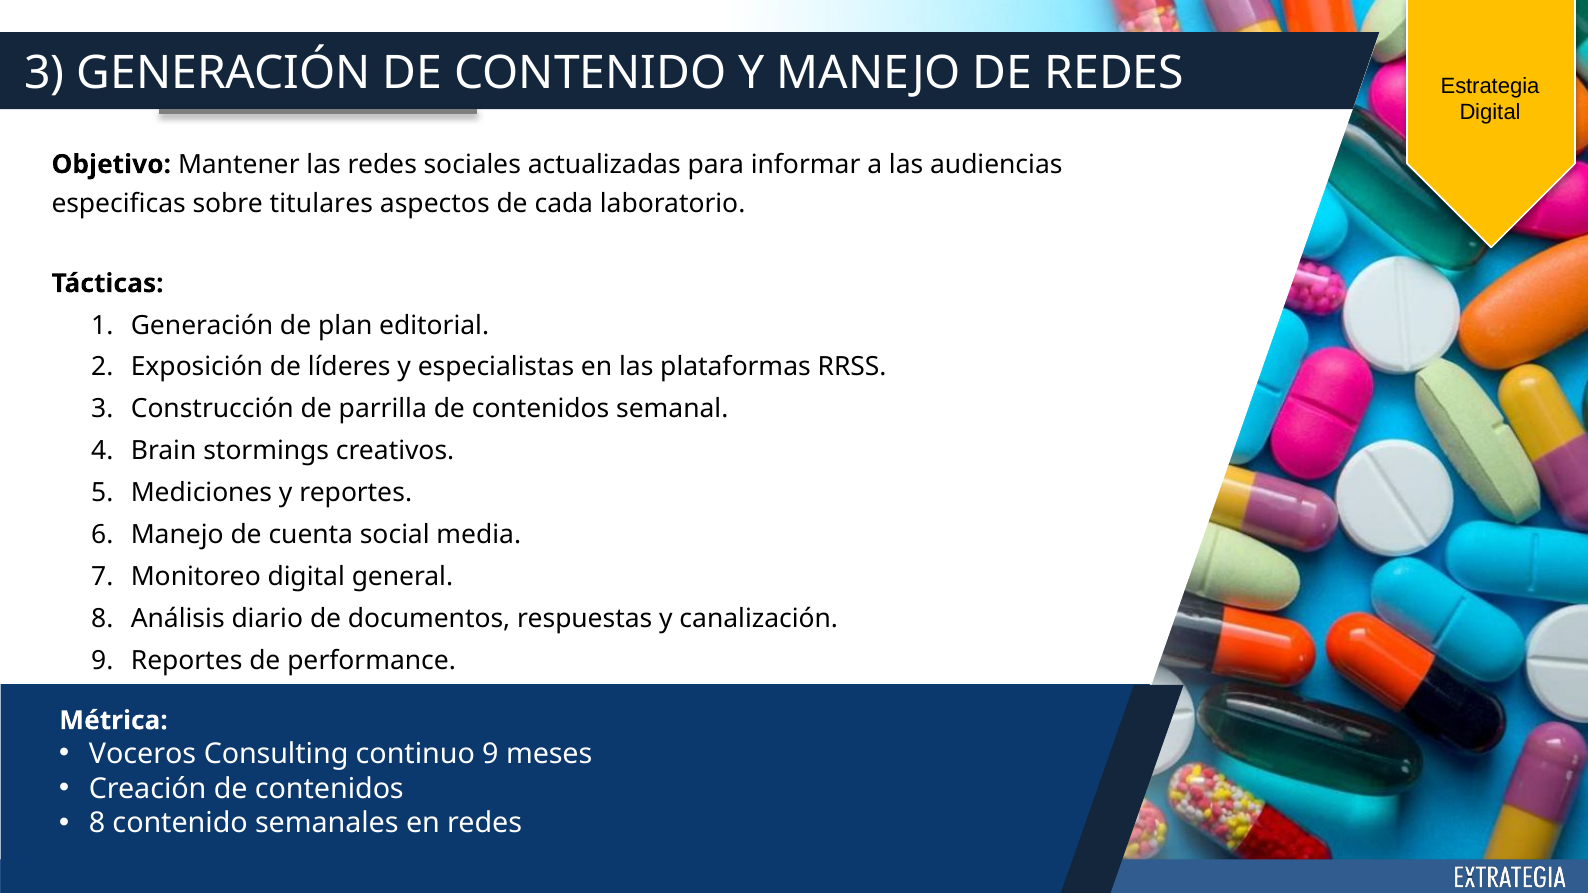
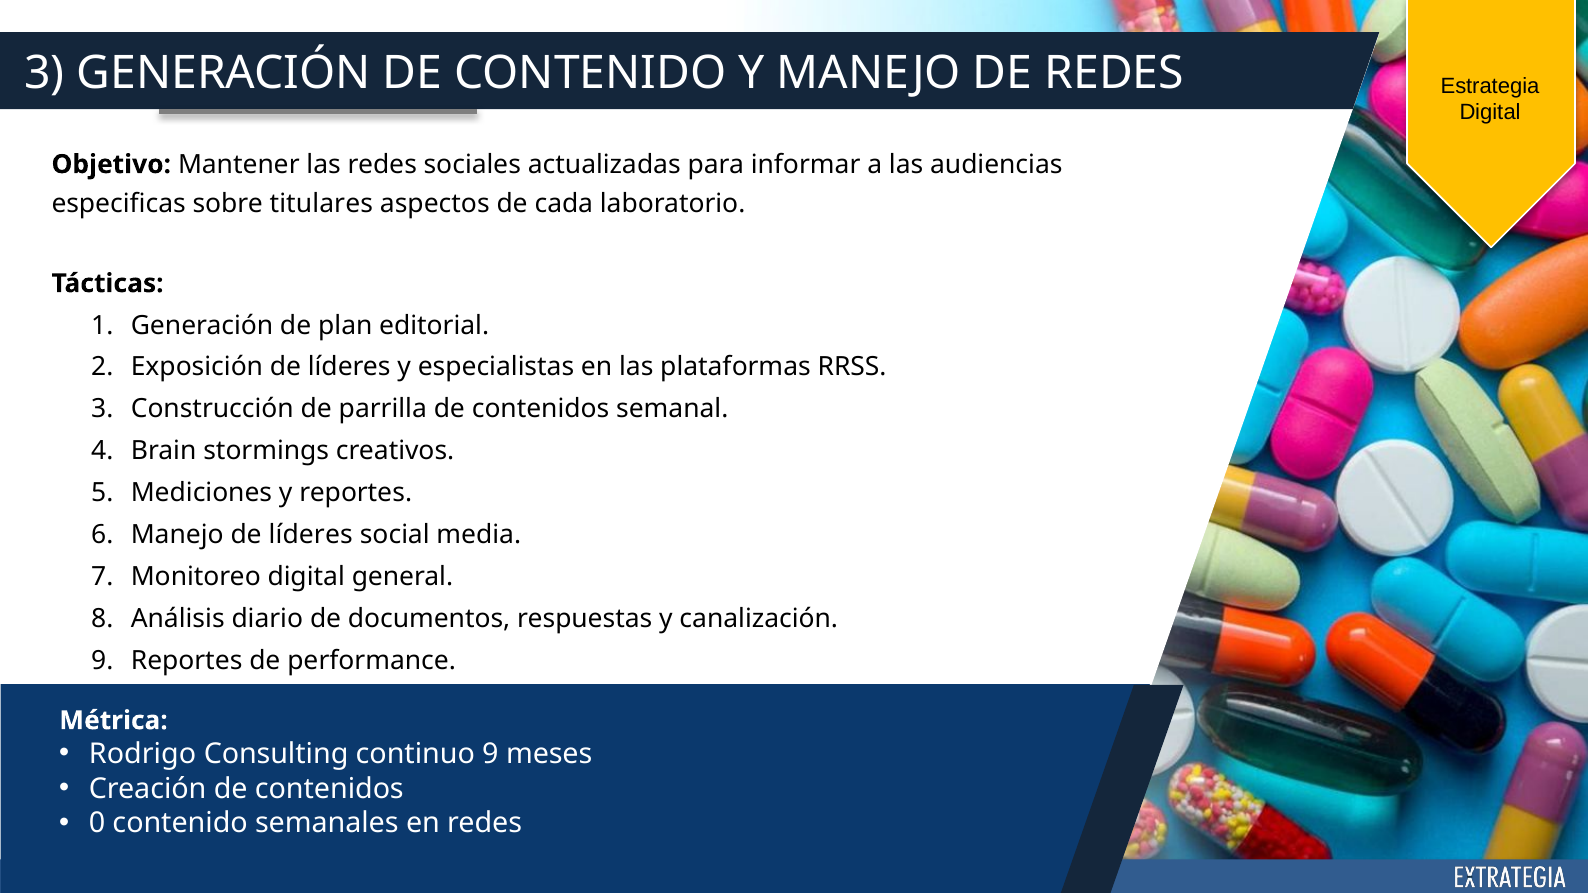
Manejo de cuenta: cuenta -> líderes
Voceros: Voceros -> Rodrigo
8 at (97, 824): 8 -> 0
